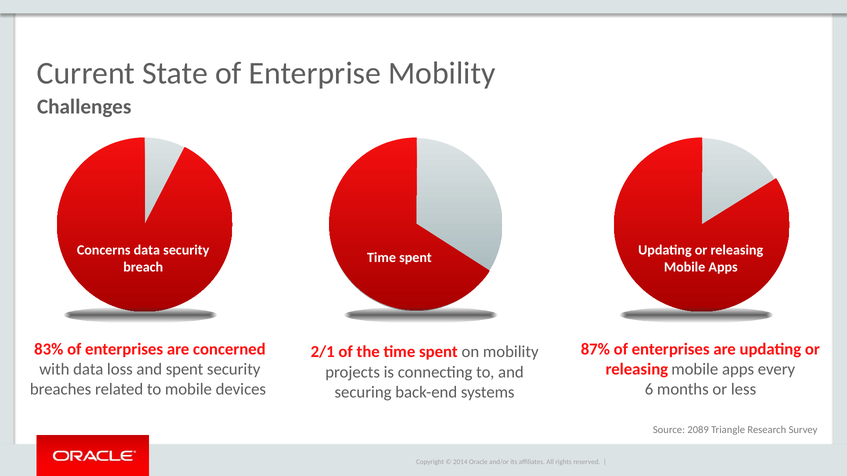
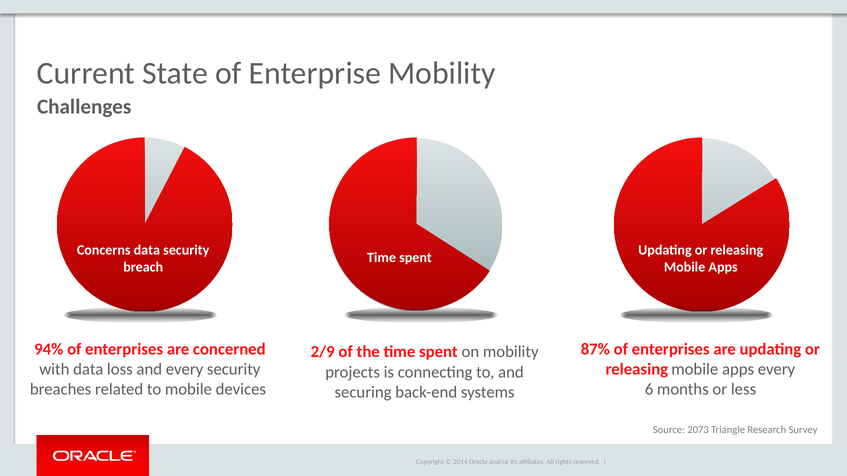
83%: 83% -> 94%
2/1: 2/1 -> 2/9
and spent: spent -> every
2089: 2089 -> 2073
